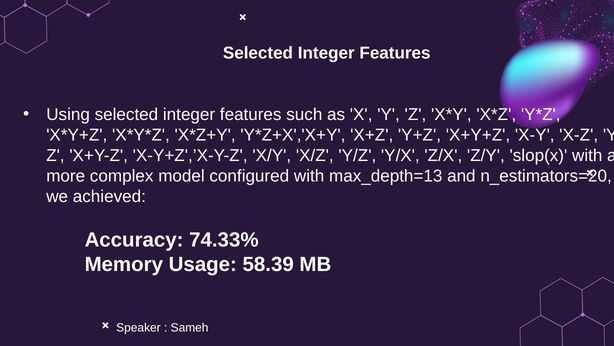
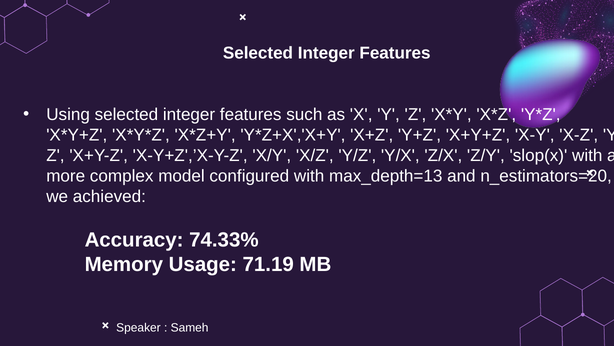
58.39: 58.39 -> 71.19
